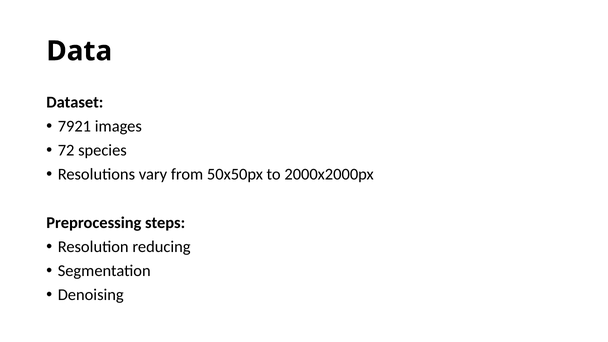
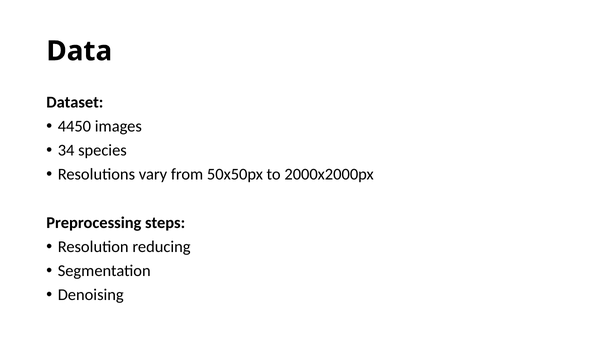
7921: 7921 -> 4450
72: 72 -> 34
